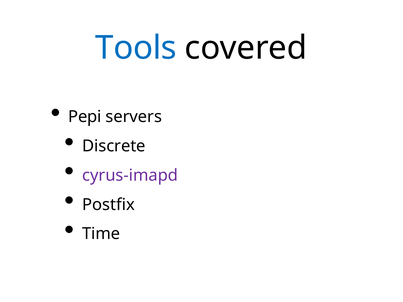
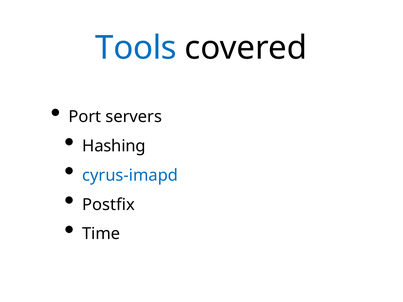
Pepi: Pepi -> Port
Discrete: Discrete -> Hashing
cyrus-imapd colour: purple -> blue
